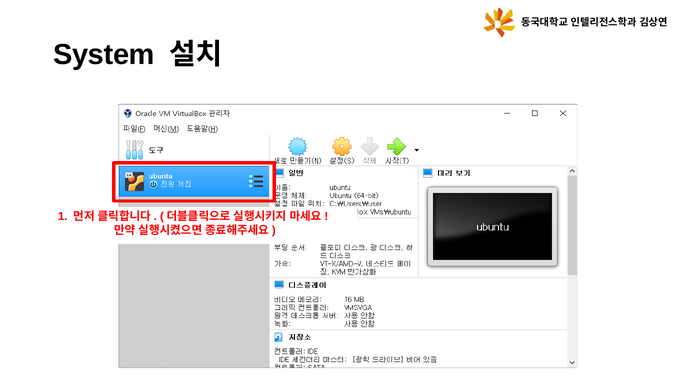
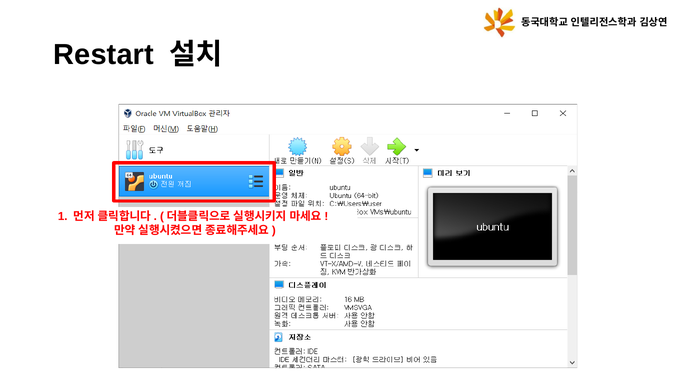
System: System -> Restart
